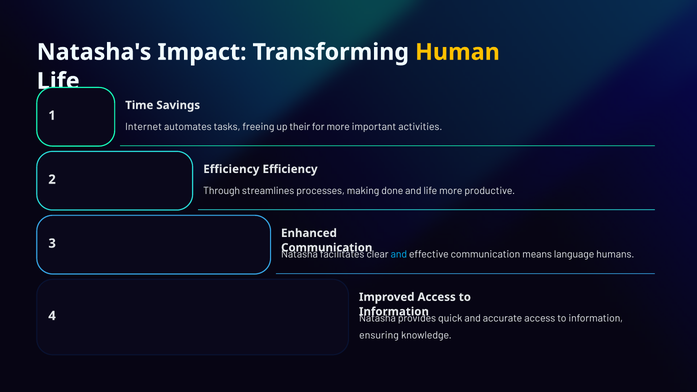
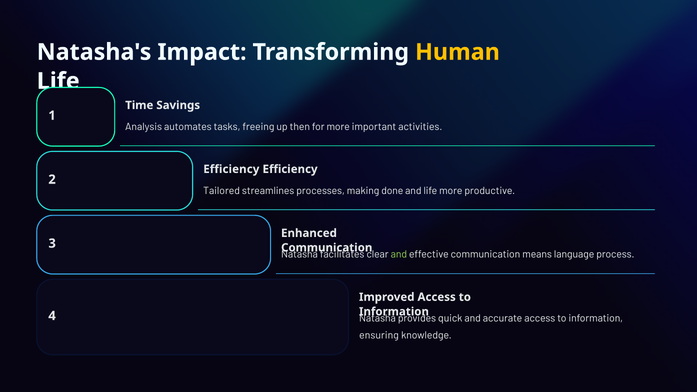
Internet: Internet -> Analysis
their: their -> then
Through: Through -> Tailored
and at (399, 255) colour: light blue -> light green
humans: humans -> process
